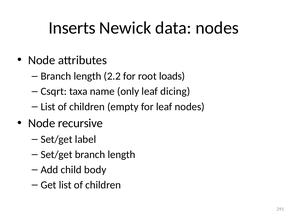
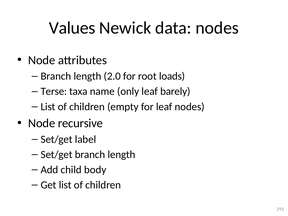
Inserts: Inserts -> Values
2.2: 2.2 -> 2.0
Csqrt: Csqrt -> Terse
dicing: dicing -> barely
